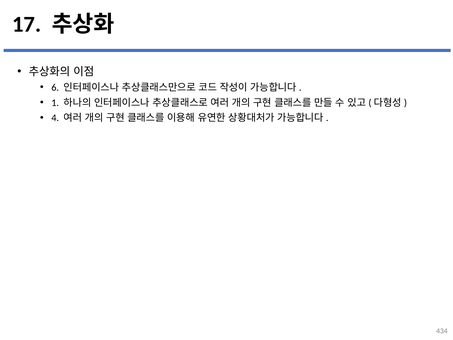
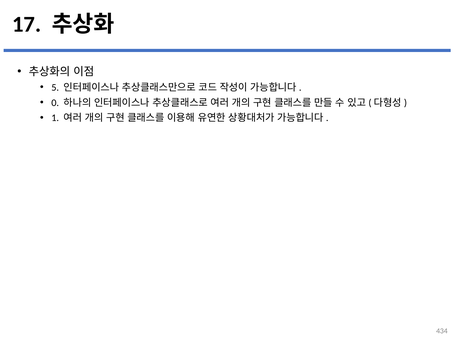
6: 6 -> 5
1: 1 -> 0
4: 4 -> 1
